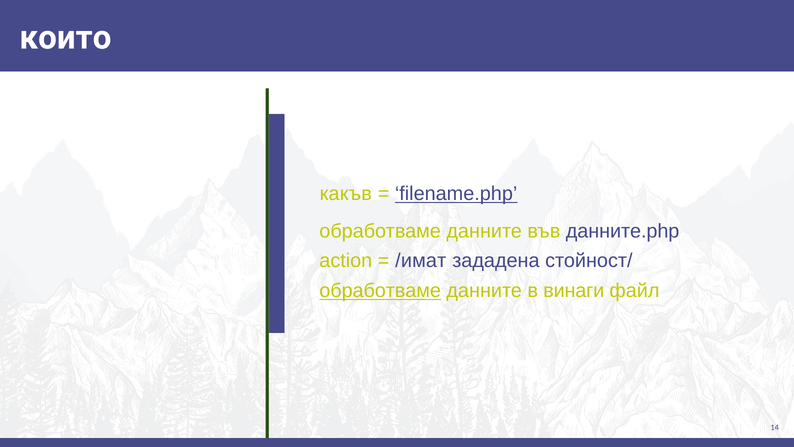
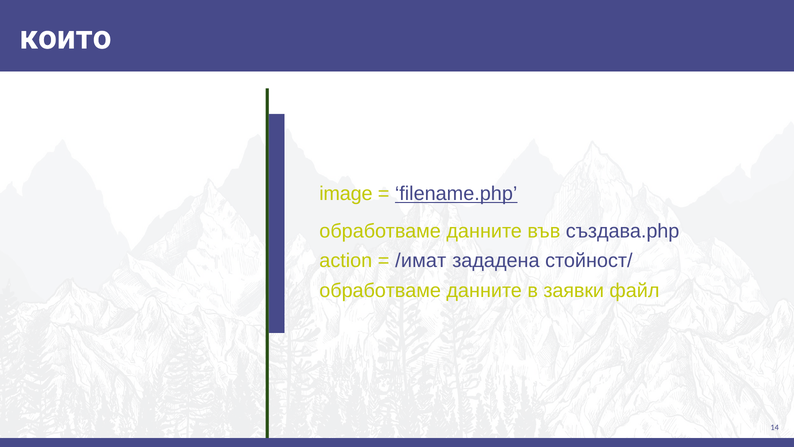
какъв: какъв -> image
данните.php: данните.php -> създава.php
обработваме at (380, 291) underline: present -> none
винаги: винаги -> заявки
